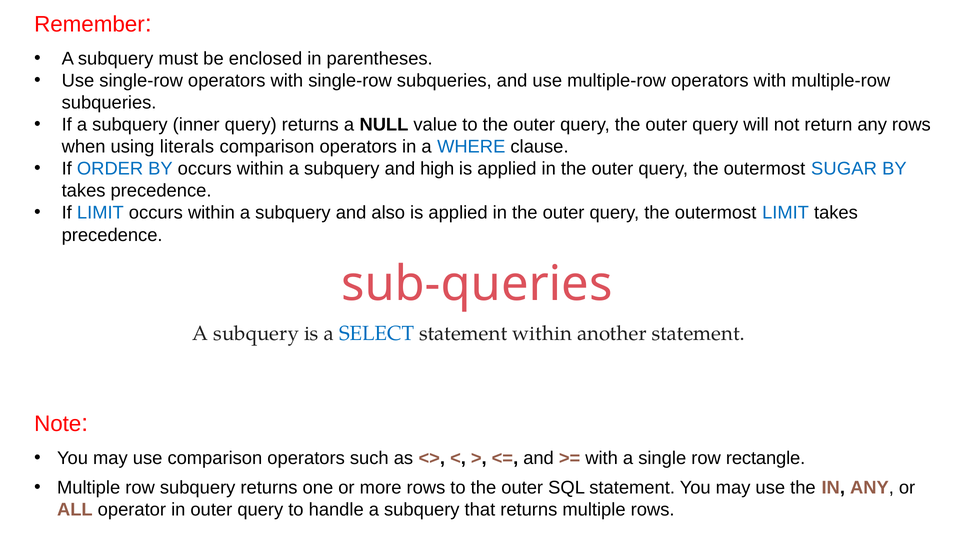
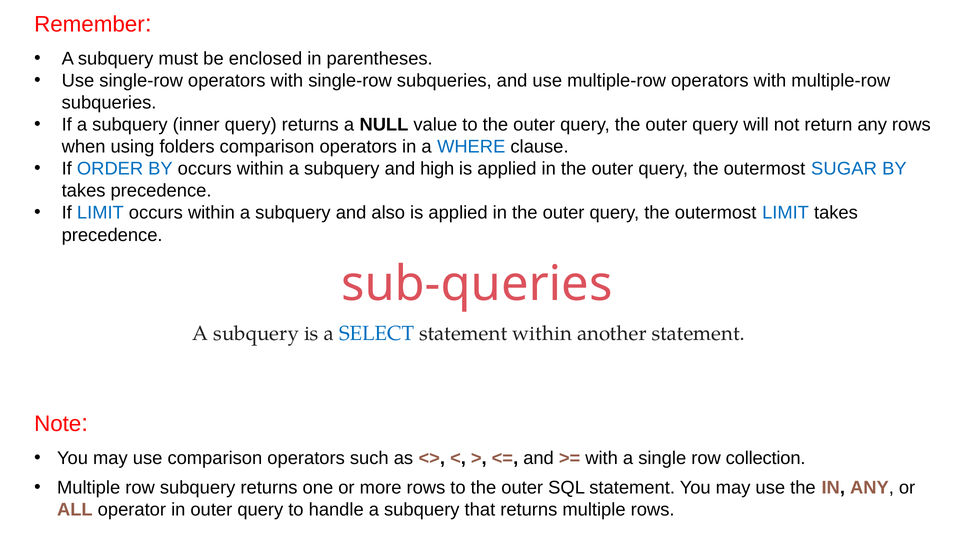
literals: literals -> folders
rectangle: rectangle -> collection
